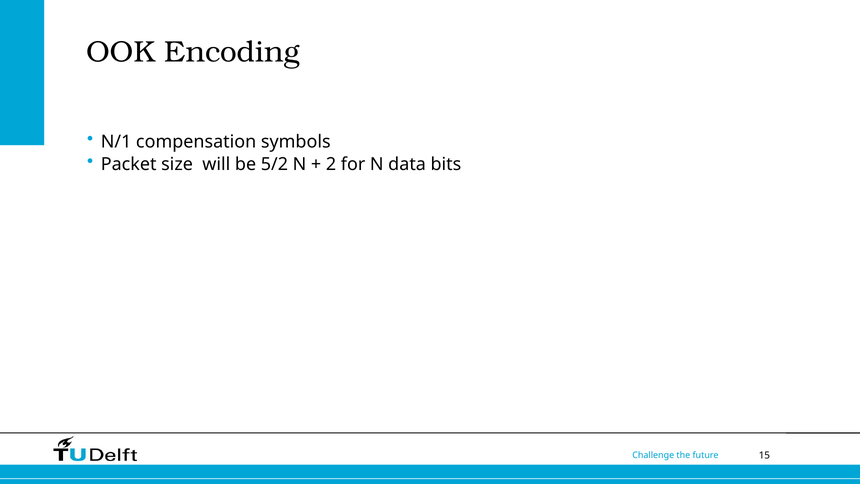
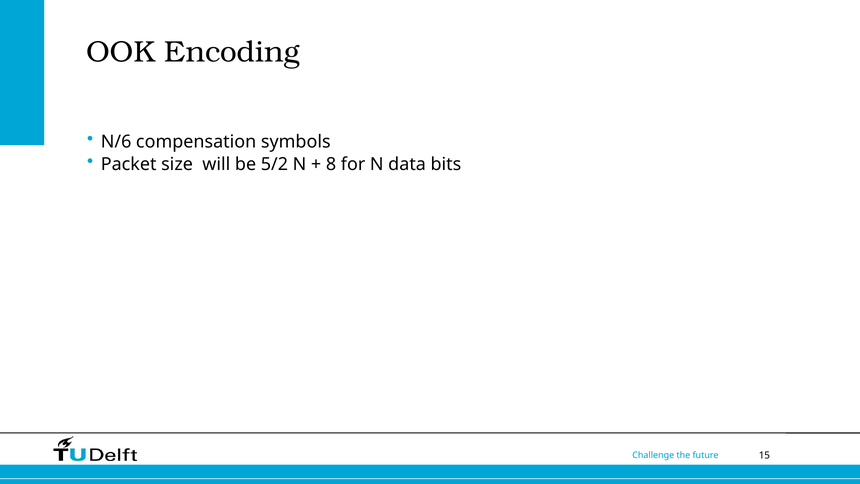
N/1: N/1 -> N/6
2: 2 -> 8
